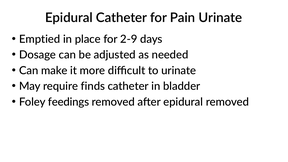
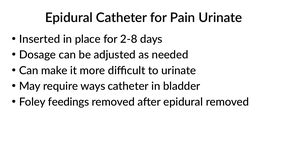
Emptied: Emptied -> Inserted
2-9: 2-9 -> 2-8
finds: finds -> ways
